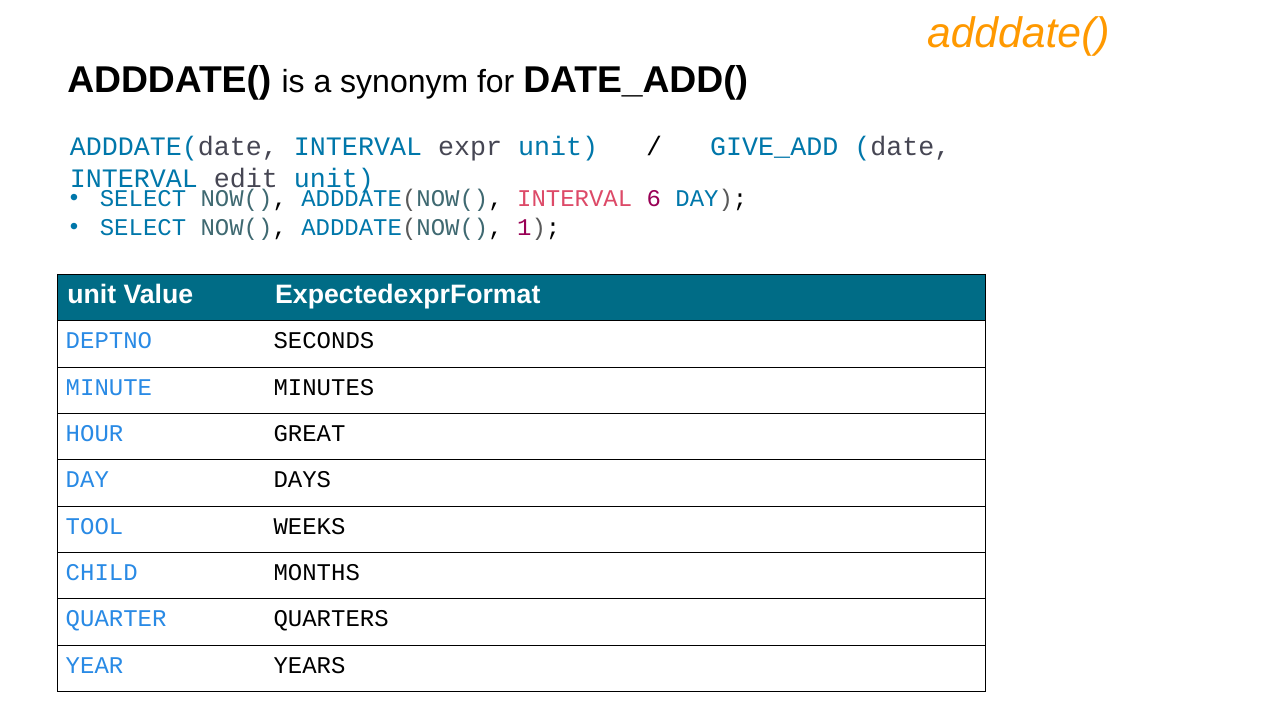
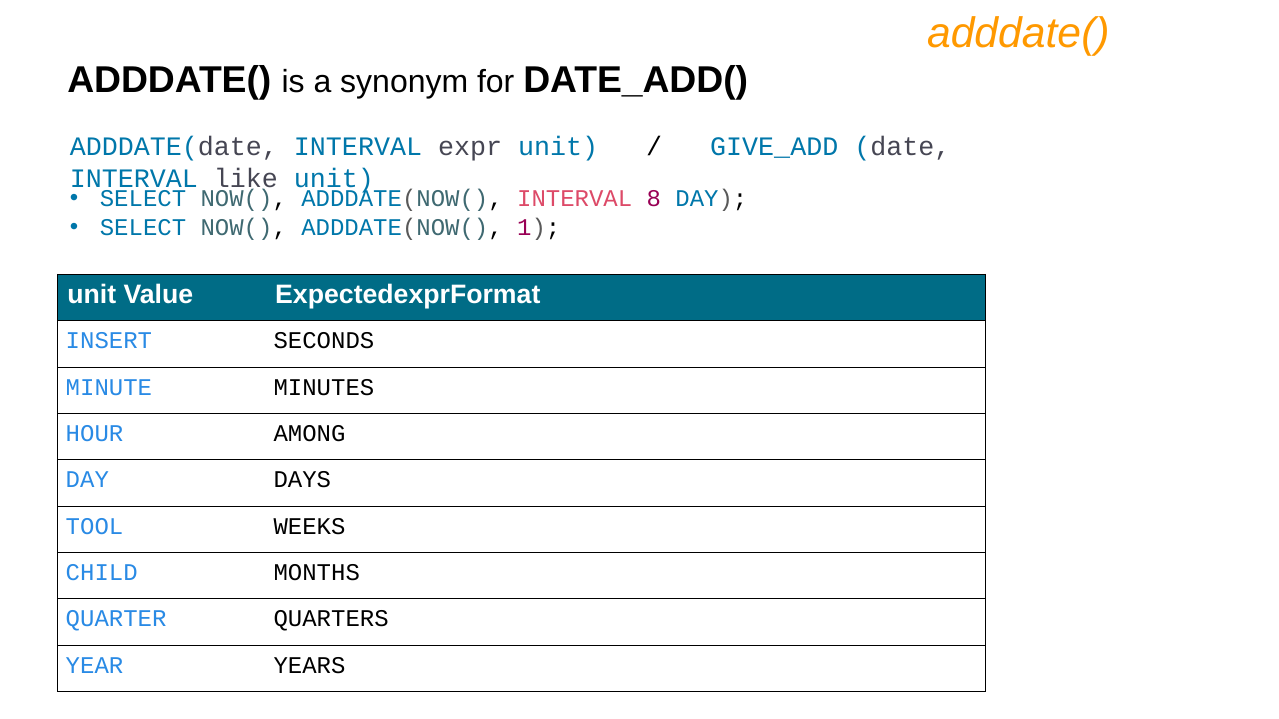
edit: edit -> like
6: 6 -> 8
DEPTNO: DEPTNO -> INSERT
GREAT: GREAT -> AMONG
